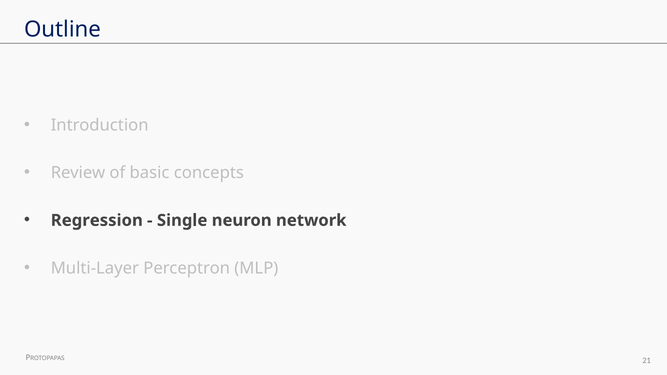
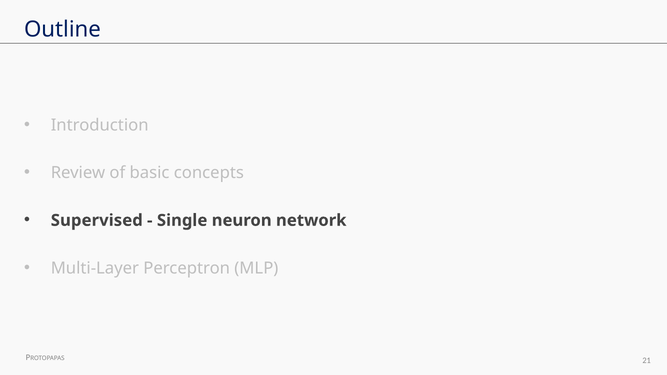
Regression: Regression -> Supervised
